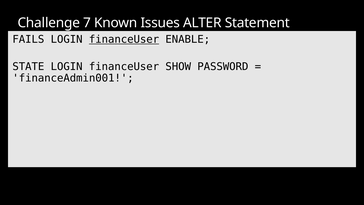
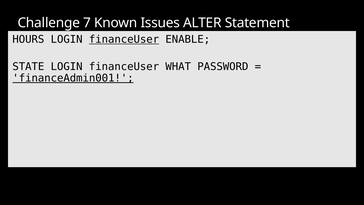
FAILS: FAILS -> HOURS
SHOW: SHOW -> WHAT
financeAdmin001 underline: none -> present
